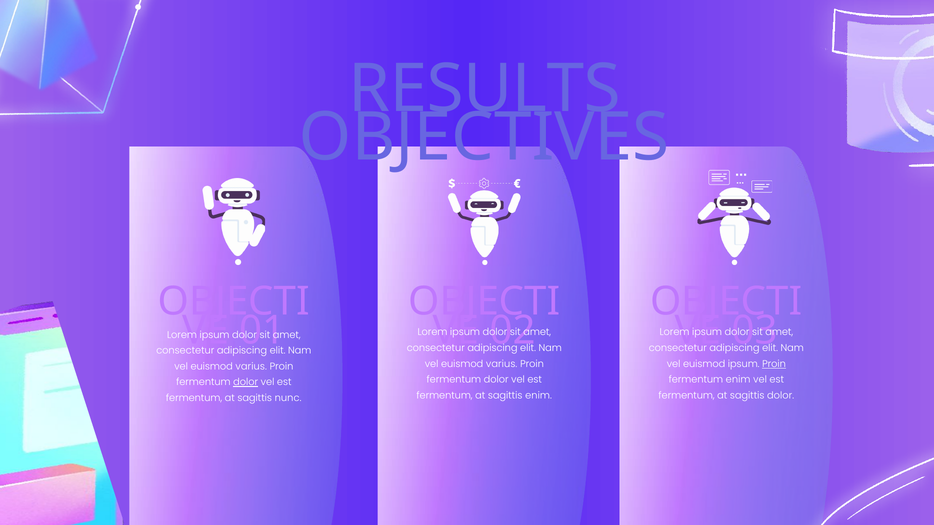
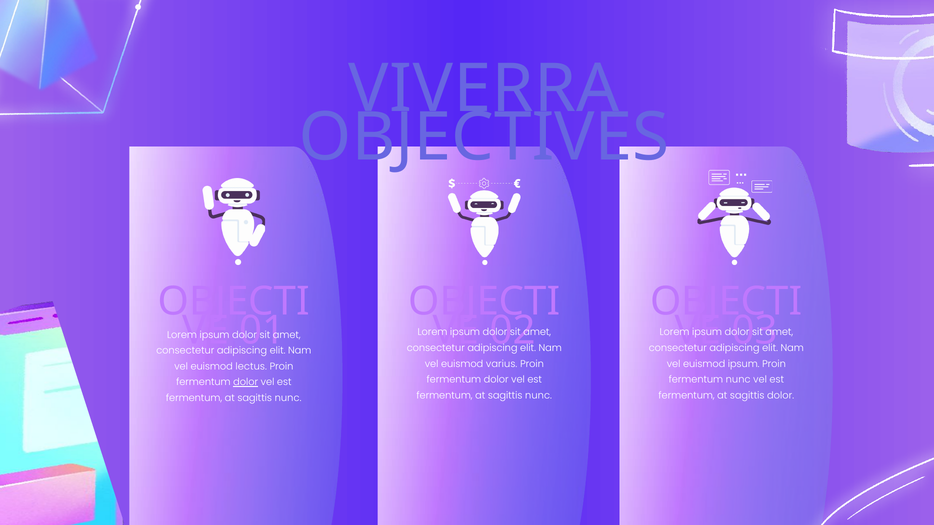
RESULTS: RESULTS -> VIVERRA
Proin at (774, 364) underline: present -> none
varius at (251, 367): varius -> lectus
fermentum enim: enim -> nunc
enim at (539, 396): enim -> nunc
